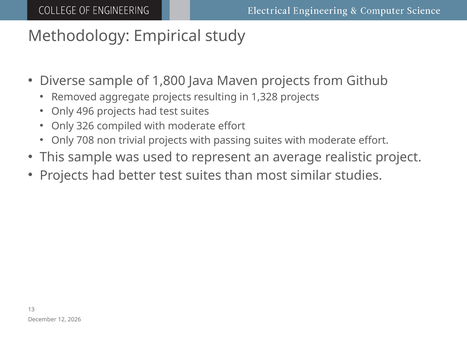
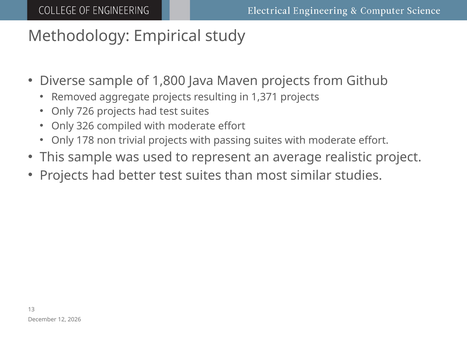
1,328: 1,328 -> 1,371
496: 496 -> 726
708: 708 -> 178
